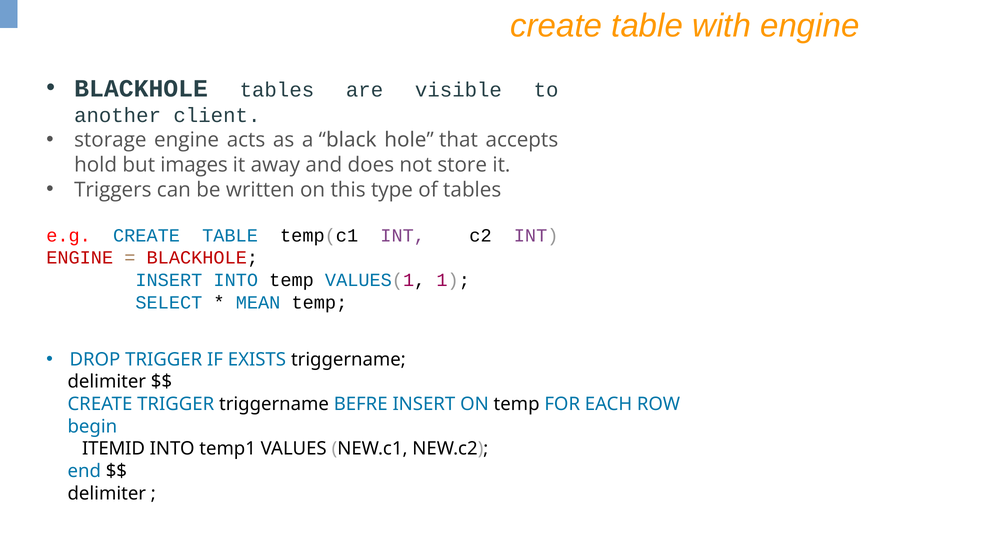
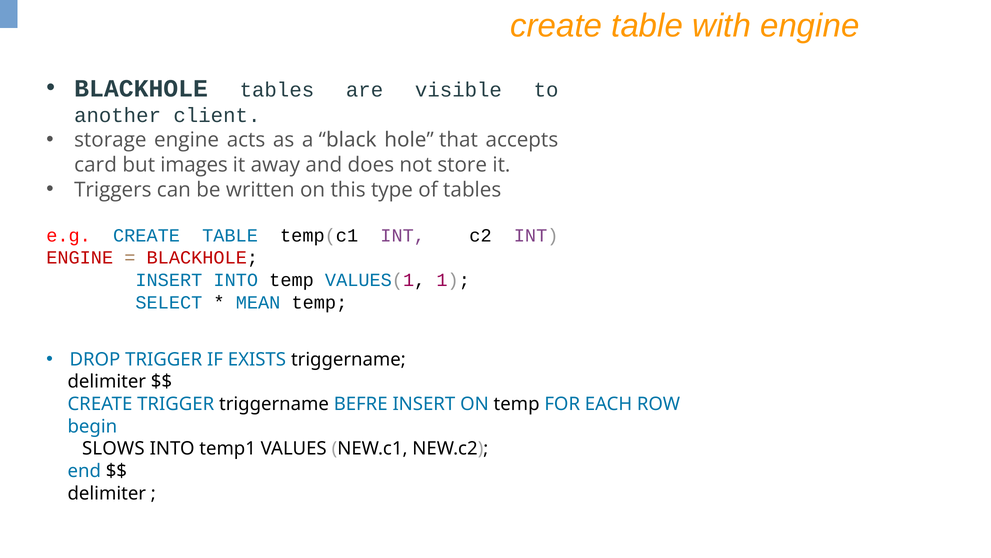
hold: hold -> card
ITEMID: ITEMID -> SLOWS
